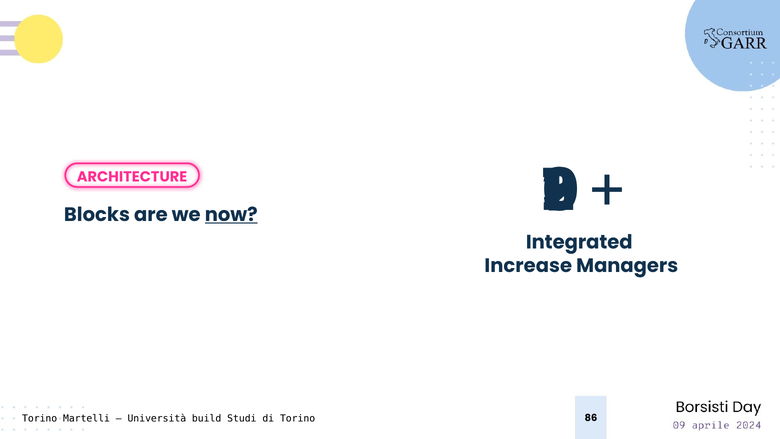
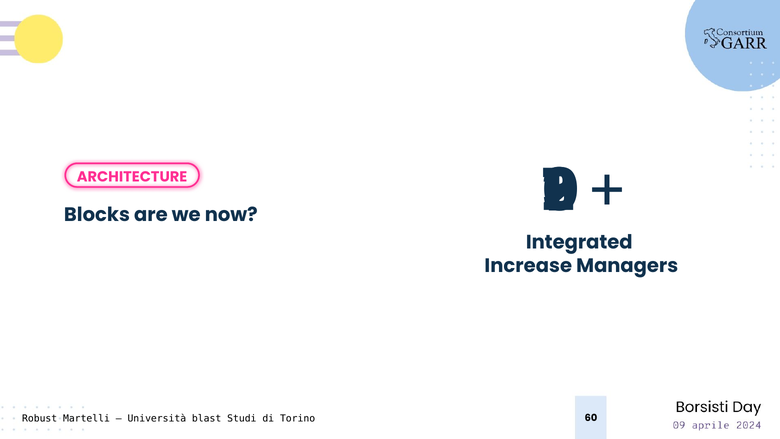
now underline: present -> none
Torino at (40, 418): Torino -> Robust
build: build -> blast
86: 86 -> 60
